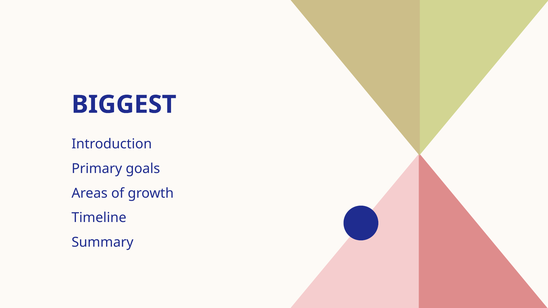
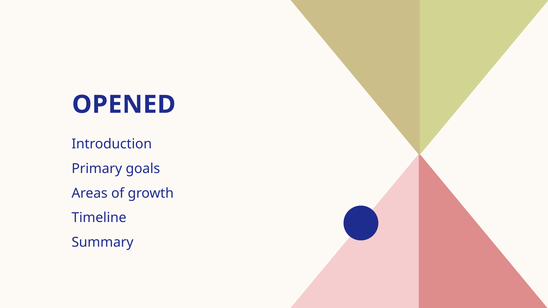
BIGGEST: BIGGEST -> OPENED
